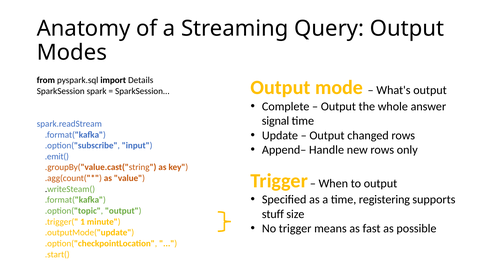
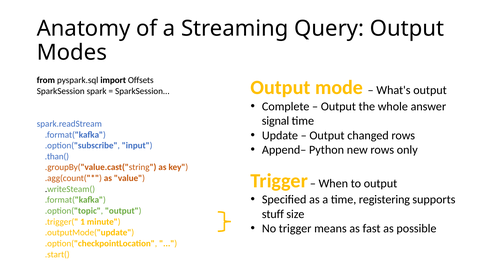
Details: Details -> Offsets
Handle: Handle -> Python
.emit(: .emit( -> .than(
